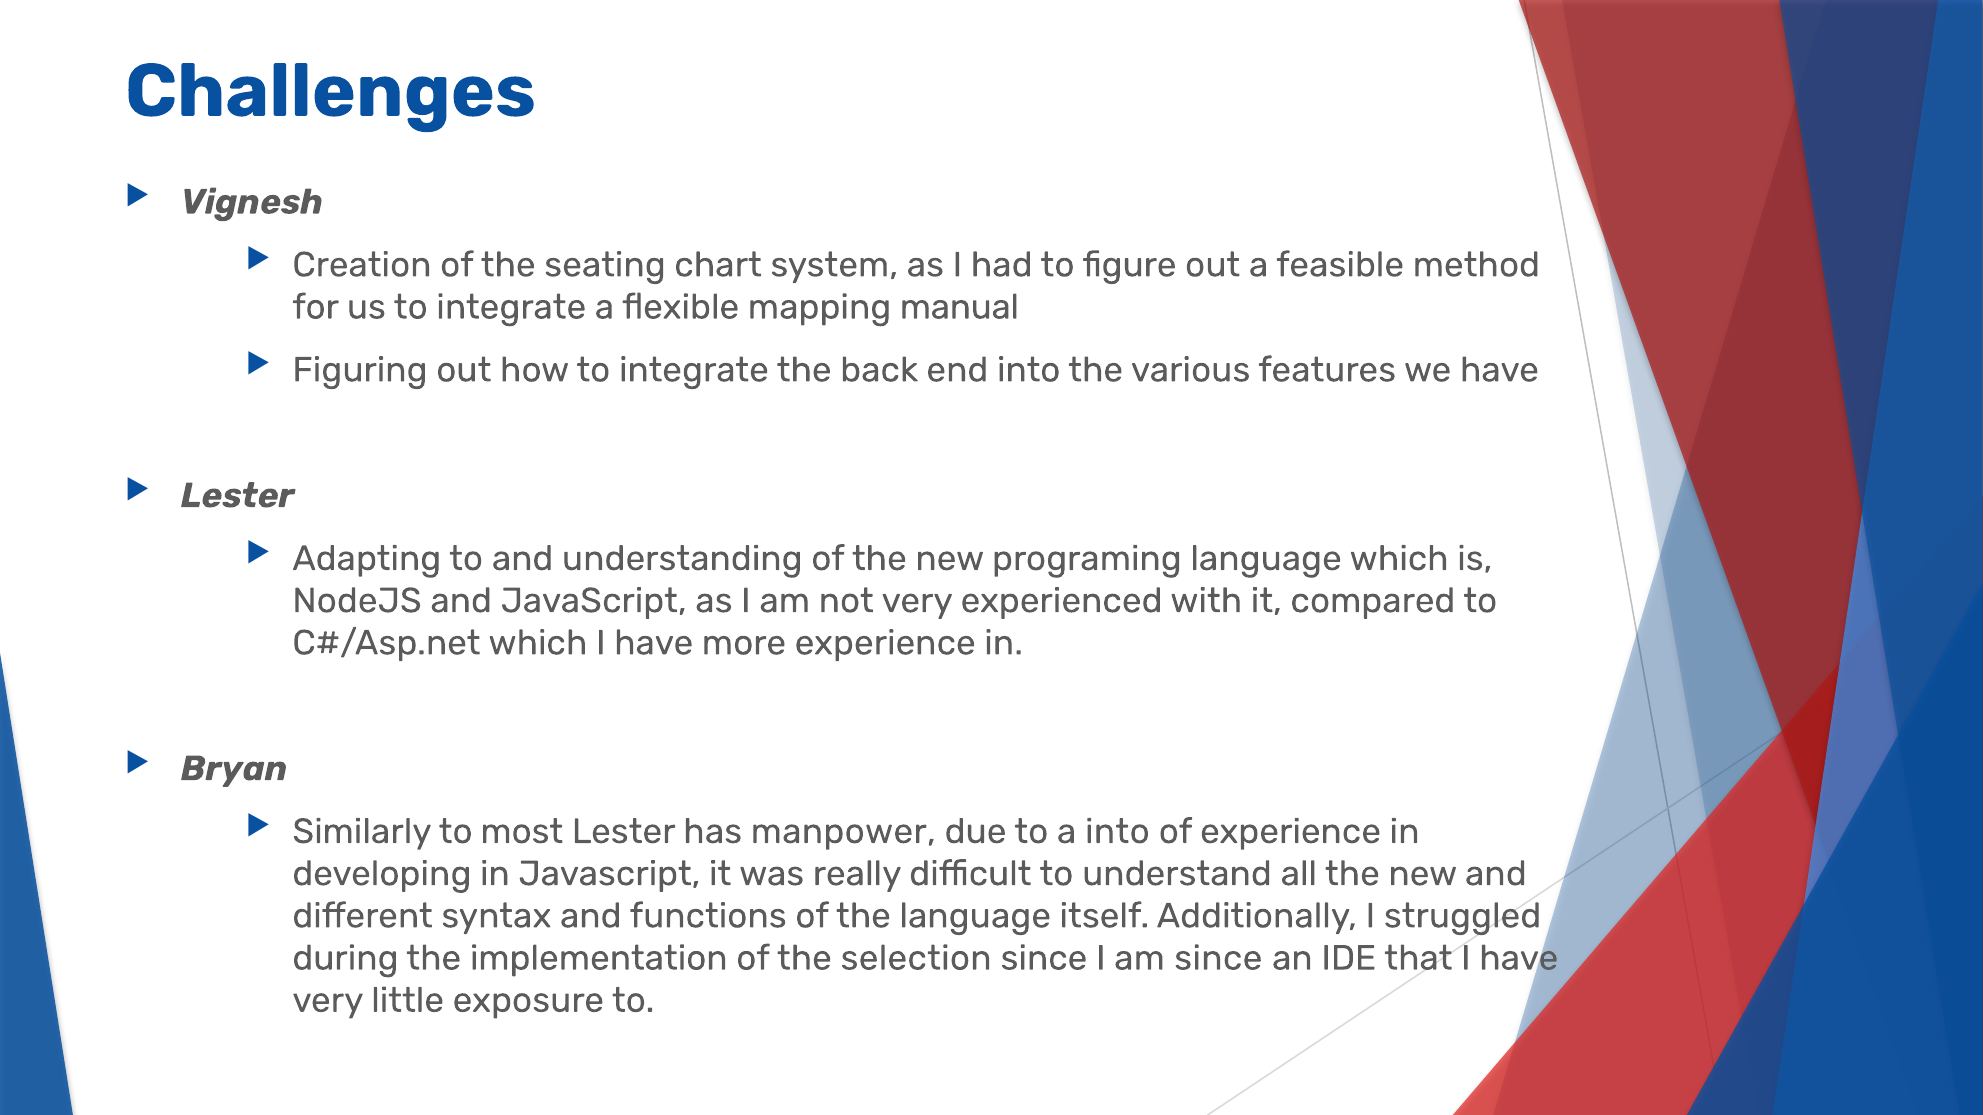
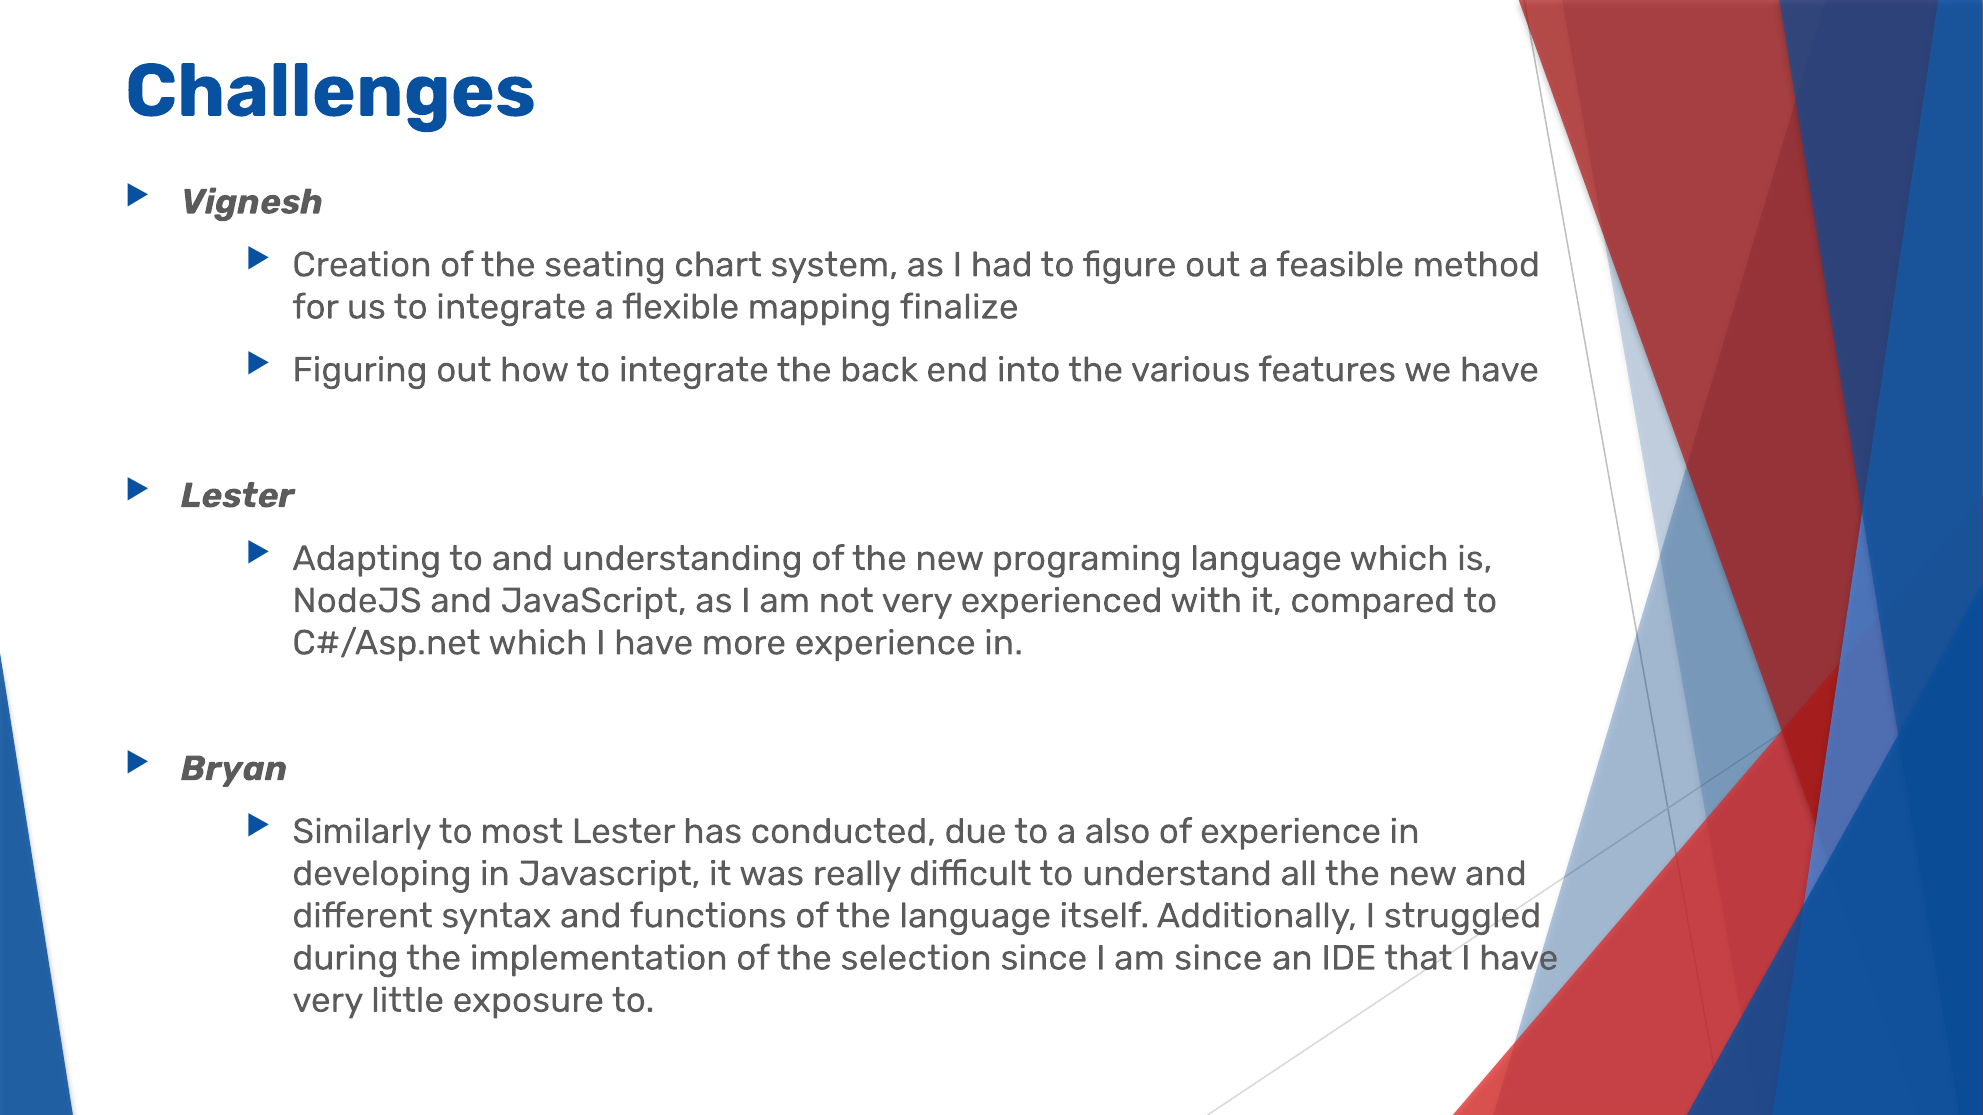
manual: manual -> finalize
manpower: manpower -> conducted
a into: into -> also
